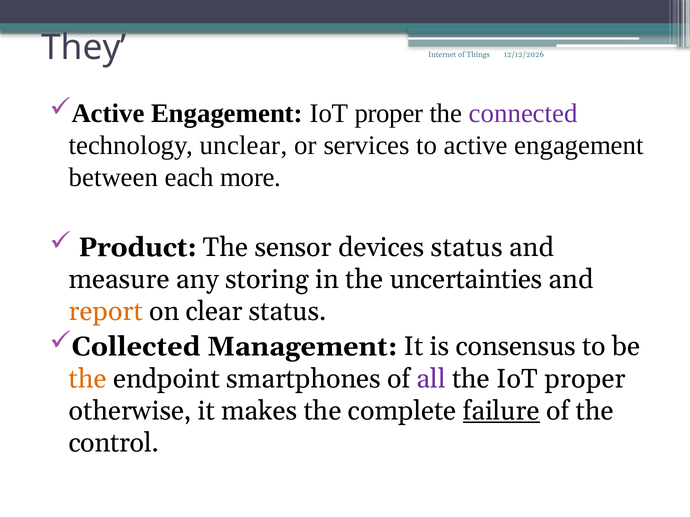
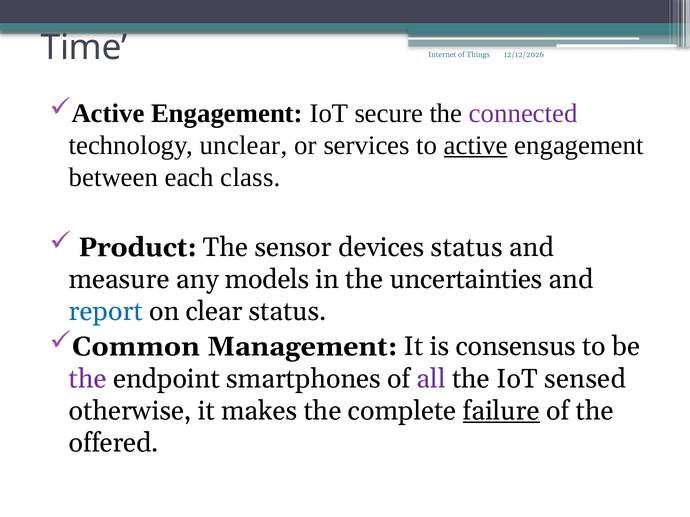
They: They -> Time
Engagement IoT proper: proper -> secure
active underline: none -> present
more: more -> class
storing: storing -> models
report colour: orange -> blue
Collected: Collected -> Common
the at (88, 379) colour: orange -> purple
the IoT proper: proper -> sensed
control: control -> offered
